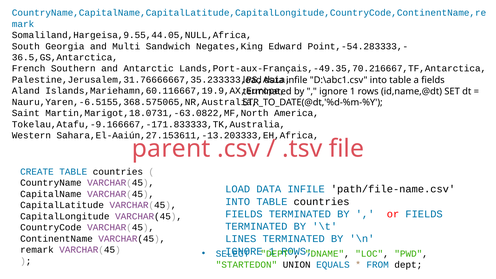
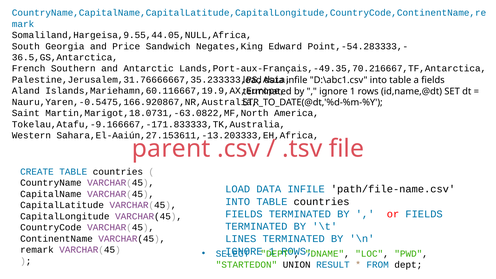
Multi: Multi -> Price
Nauru,Yaren,-6.5155,368.575065,NR,Australia: Nauru,Yaren,-6.5155,368.575065,NR,Australia -> Nauru,Yaren,-0.5475,166.920867,NR,Australia
EQUALS: EQUALS -> RESULT
